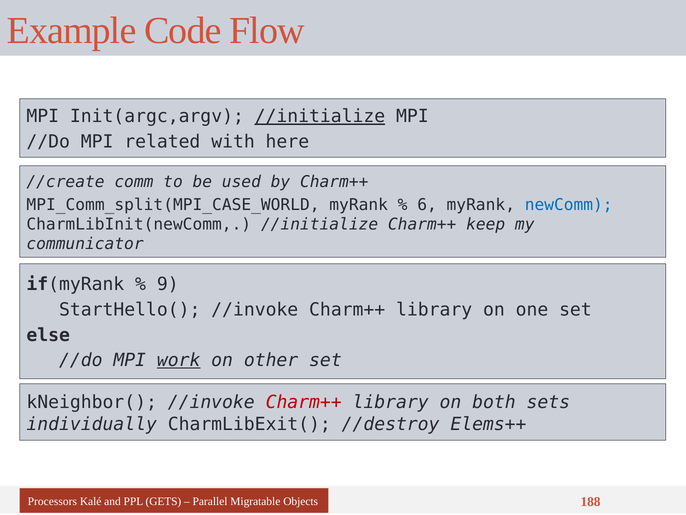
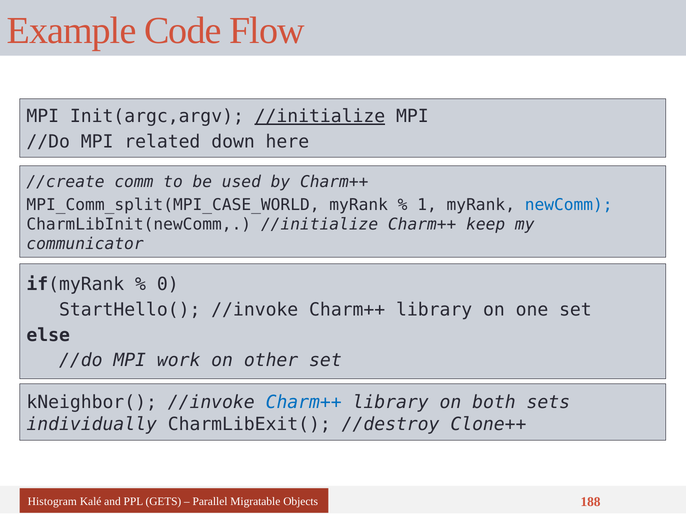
with: with -> down
6: 6 -> 1
9: 9 -> 0
work underline: present -> none
Charm++ at (304, 402) colour: red -> blue
Elems++: Elems++ -> Clone++
Processors: Processors -> Histogram
